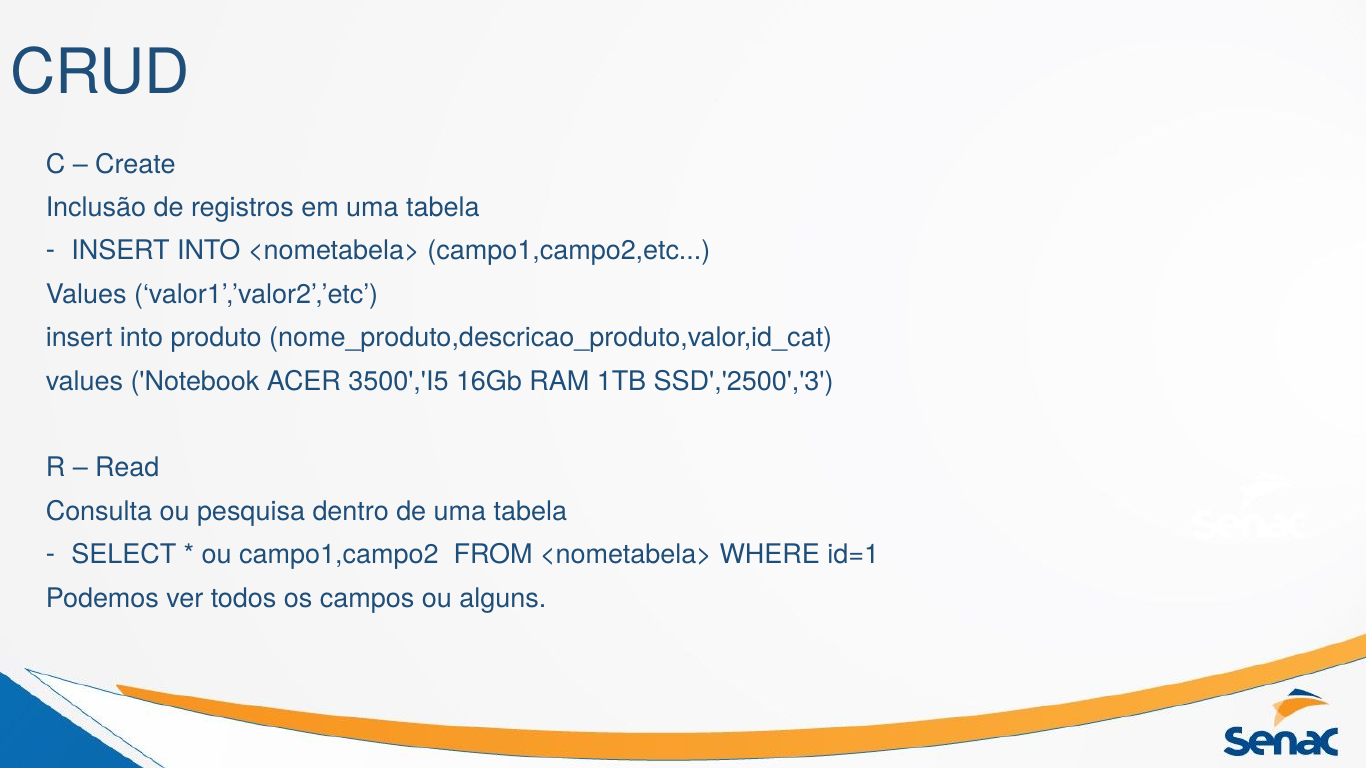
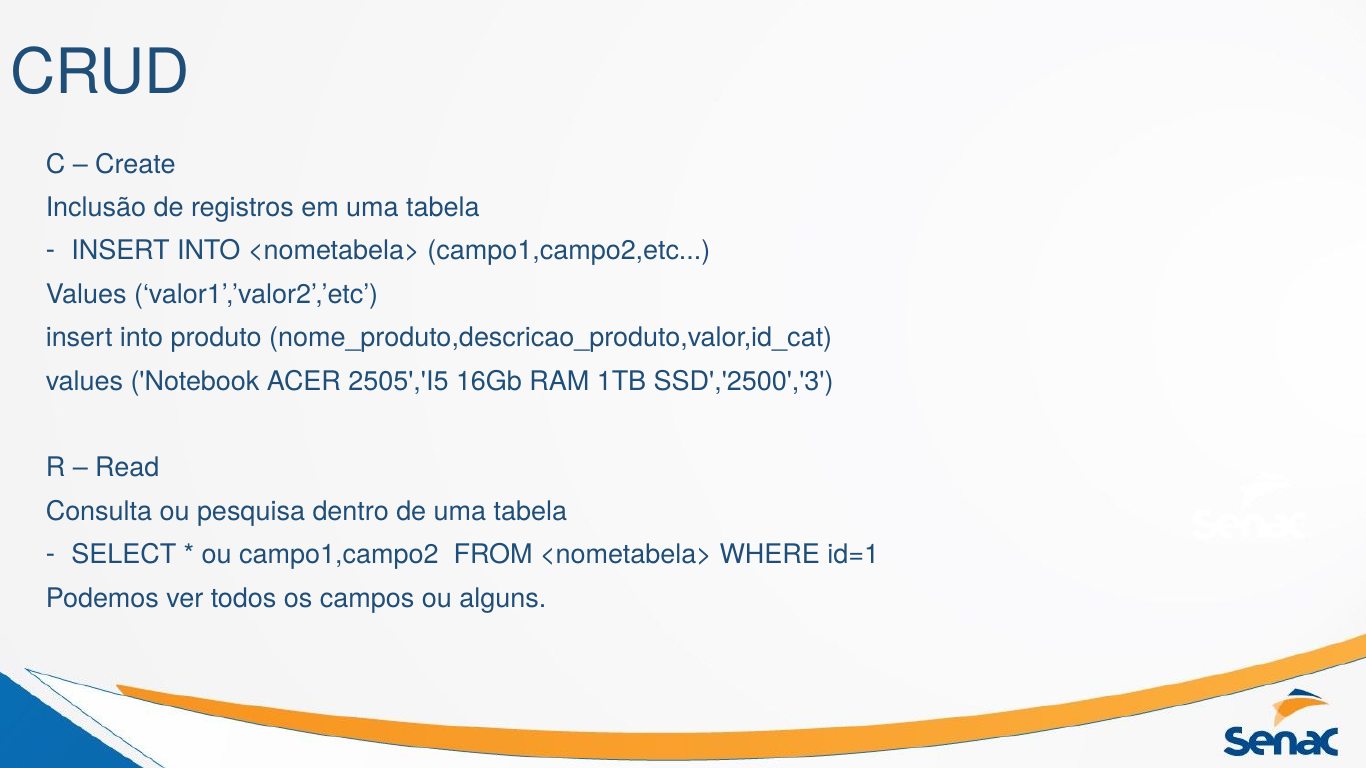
3500','I5: 3500','I5 -> 2505','I5
